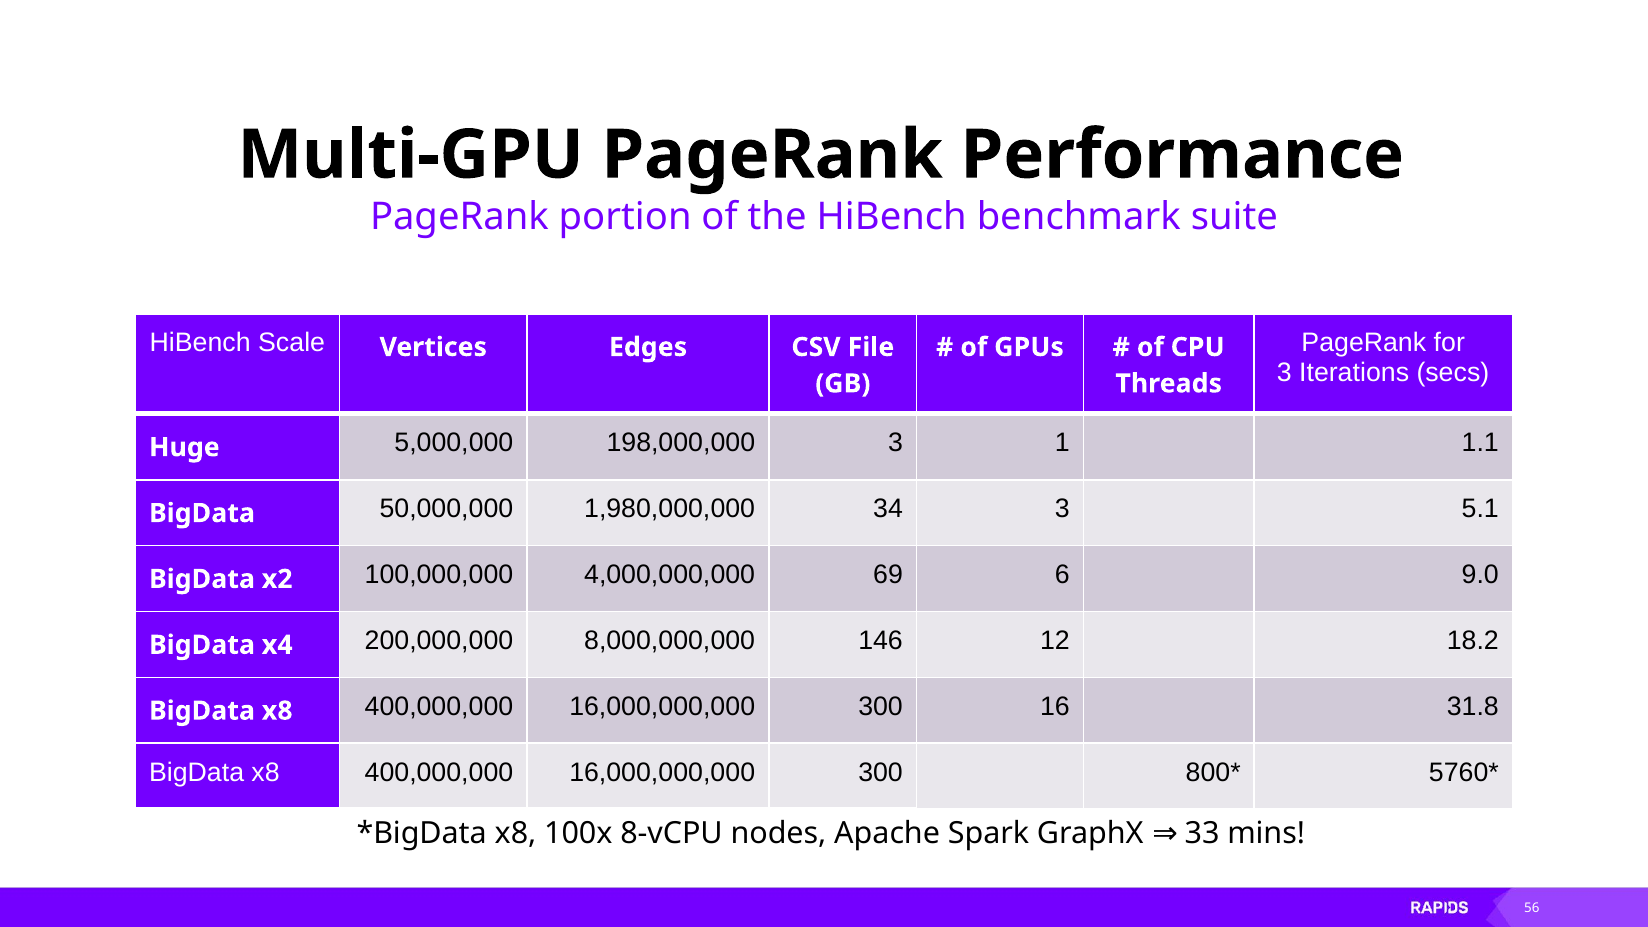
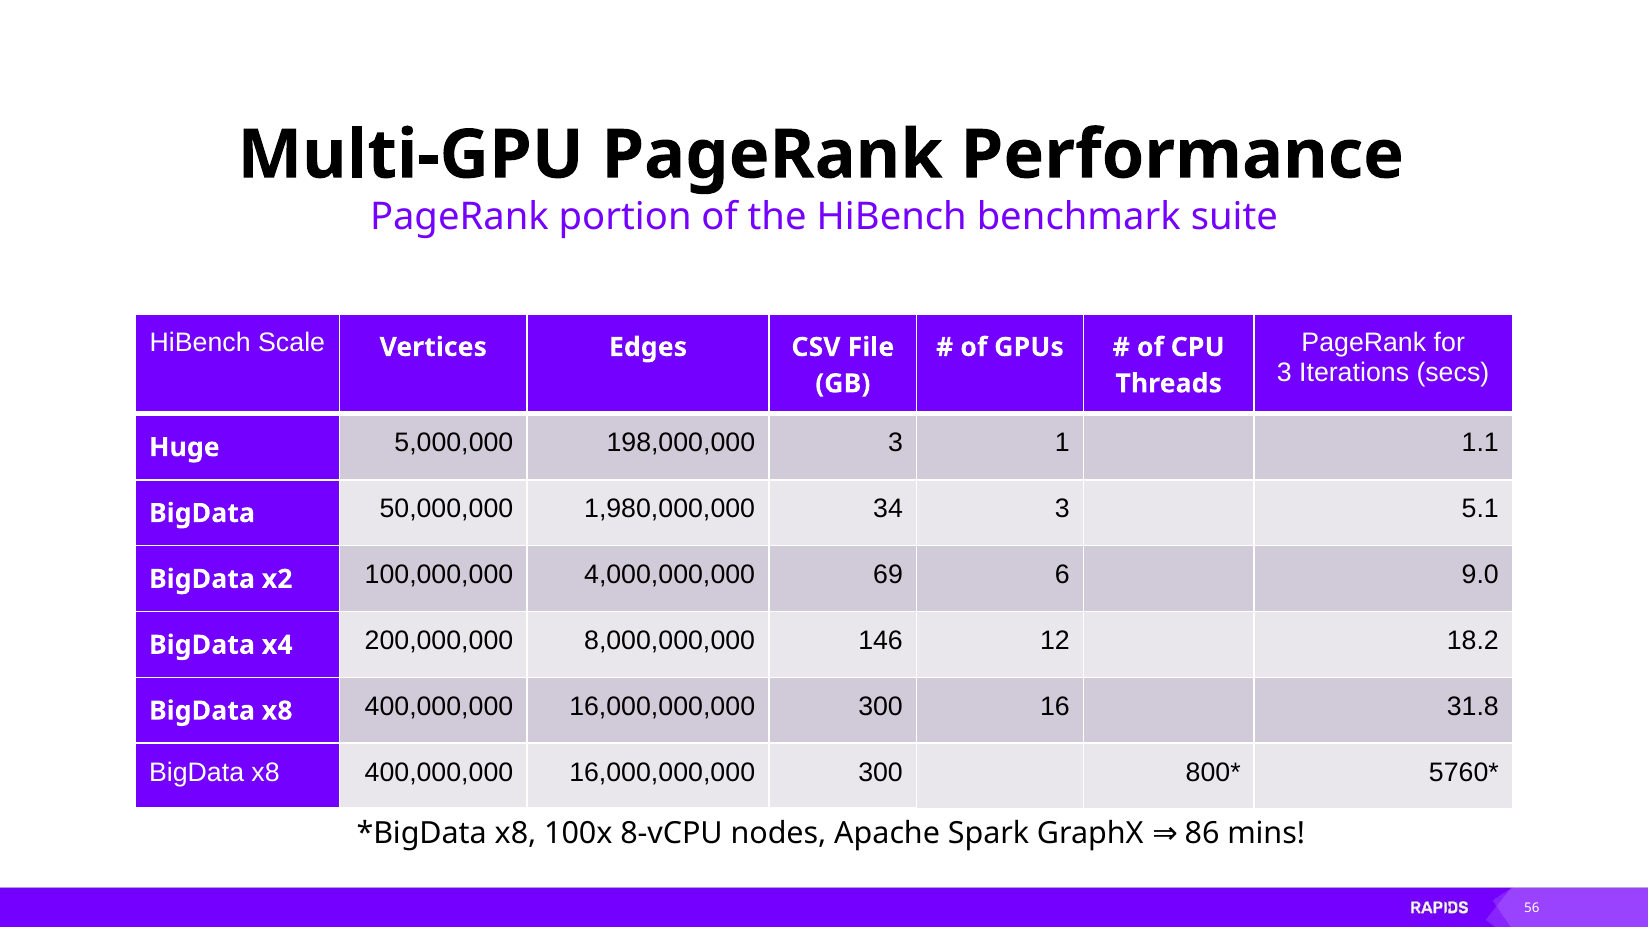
33: 33 -> 86
